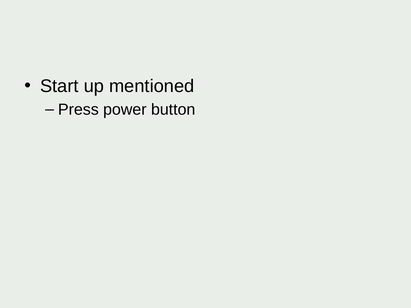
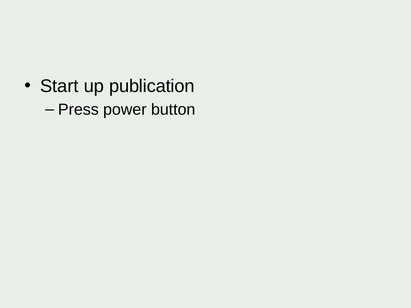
mentioned: mentioned -> publication
